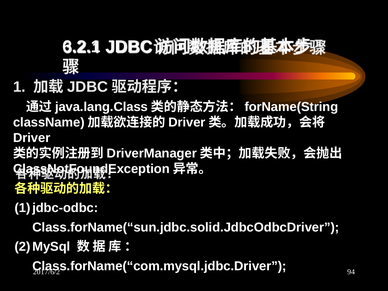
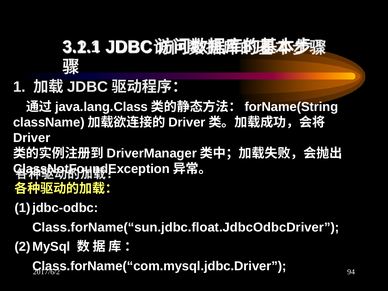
6.2.1: 6.2.1 -> 3.1.1
Class.forName(“sun.jdbc.solid.JdbcOdbcDriver: Class.forName(“sun.jdbc.solid.JdbcOdbcDriver -> Class.forName(“sun.jdbc.float.JdbcOdbcDriver
